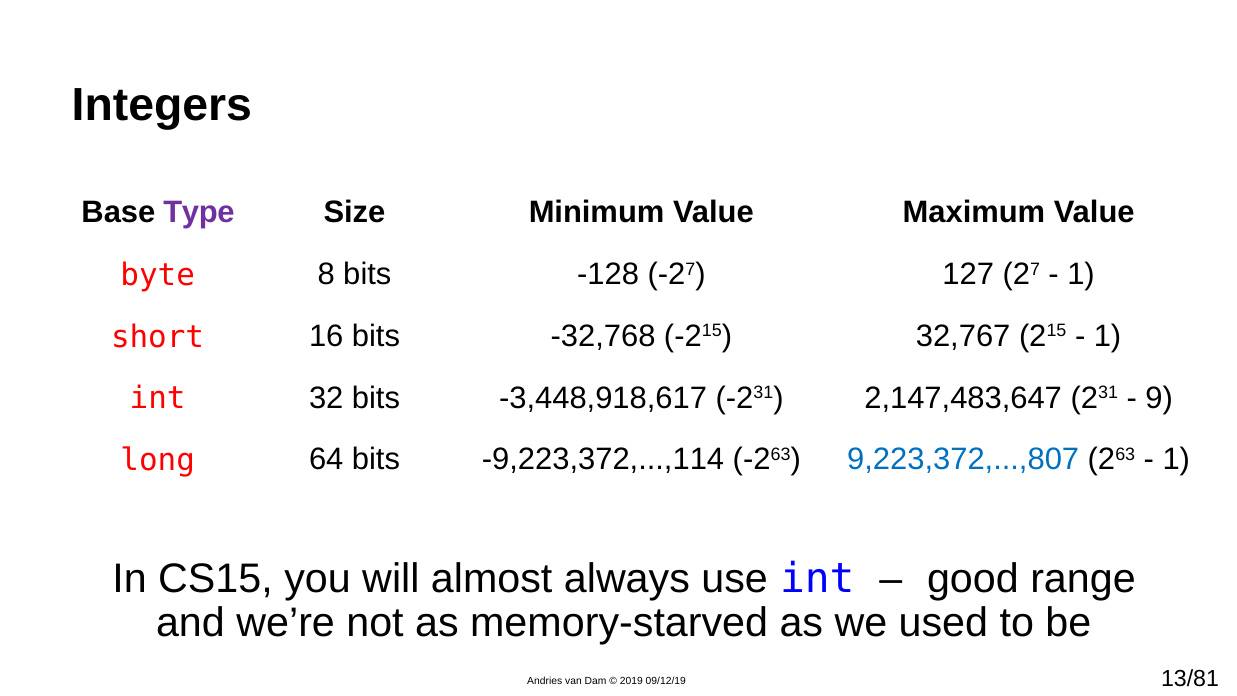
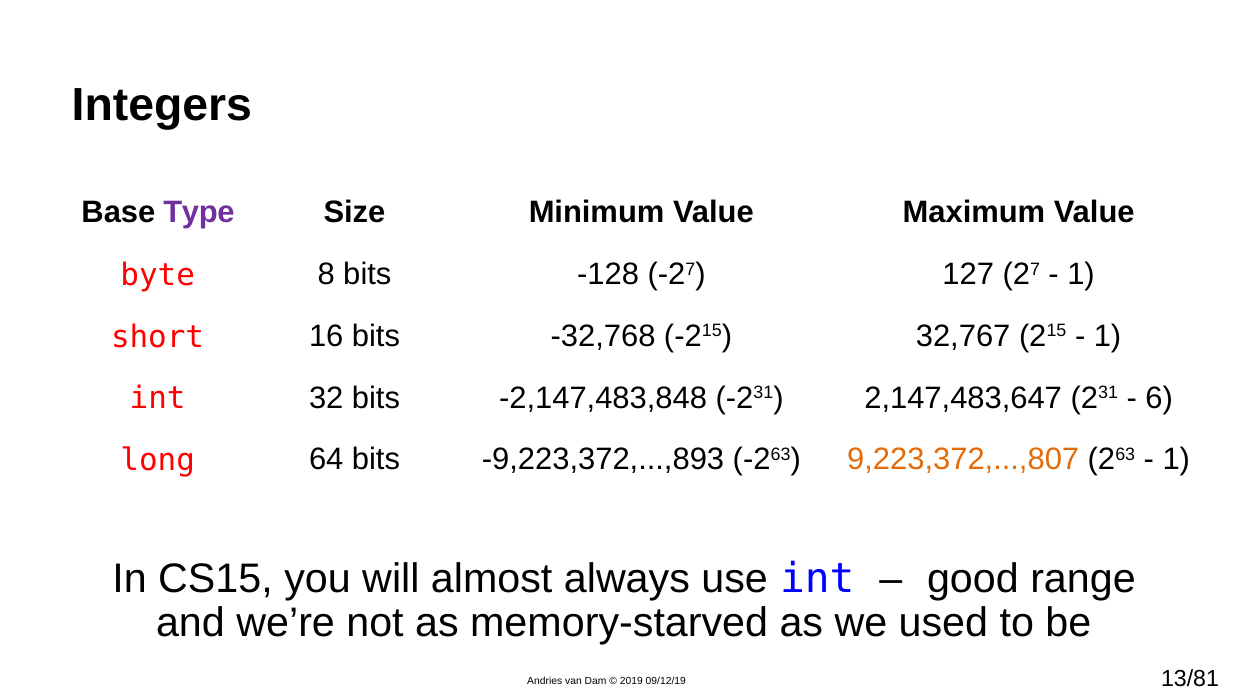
-3,448,918,617: -3,448,918,617 -> -2,147,483,848
9: 9 -> 6
-9,223,372,...,114: -9,223,372,...,114 -> -9,223,372,...,893
9,223,372,...,807 colour: blue -> orange
